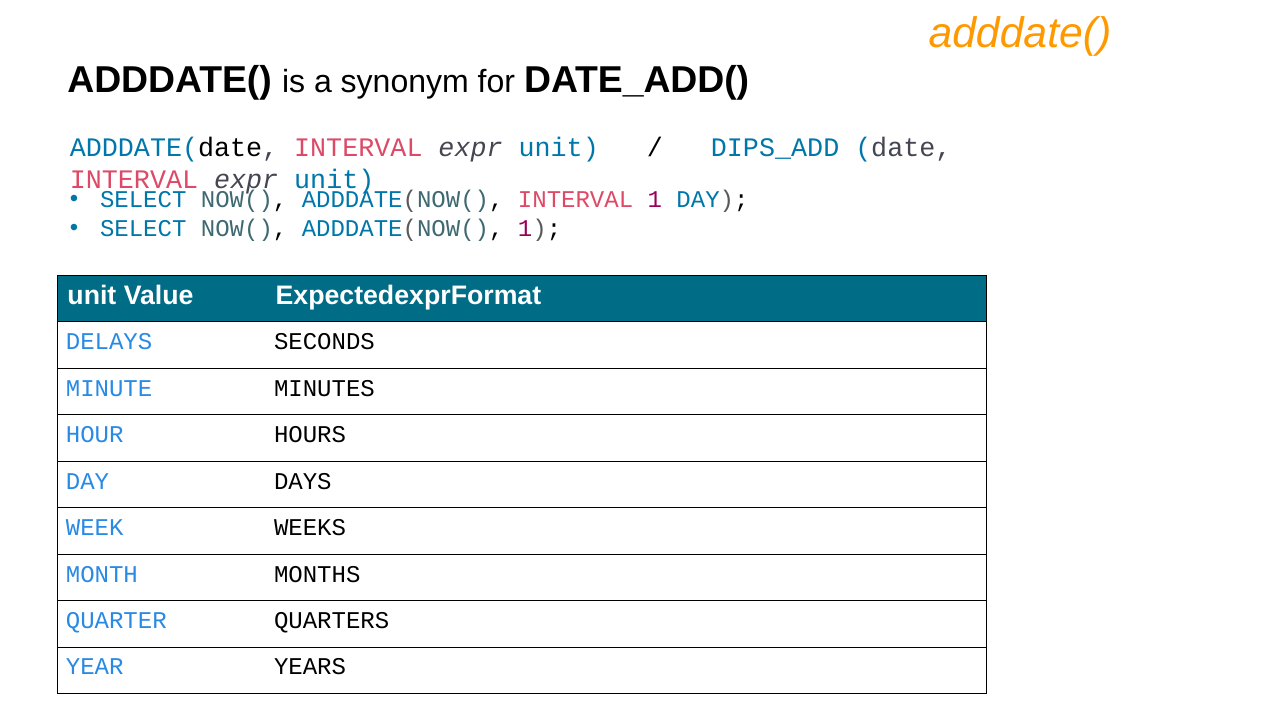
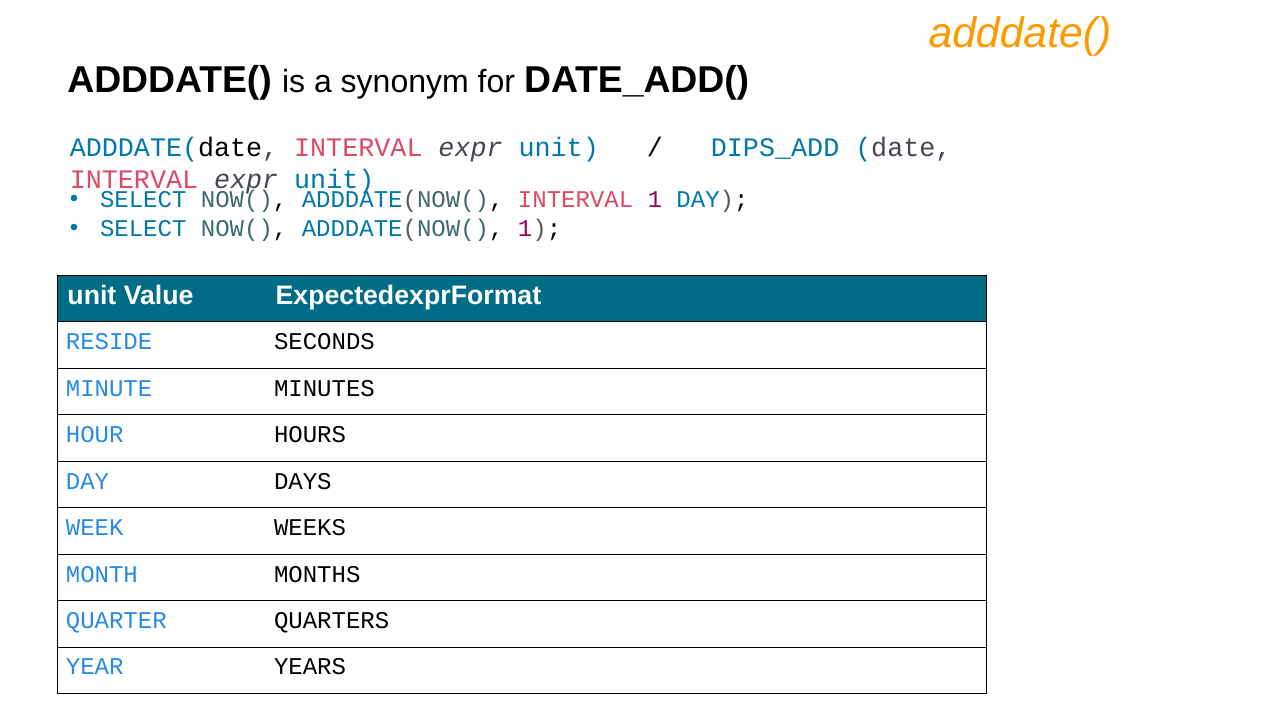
DELAYS: DELAYS -> RESIDE
